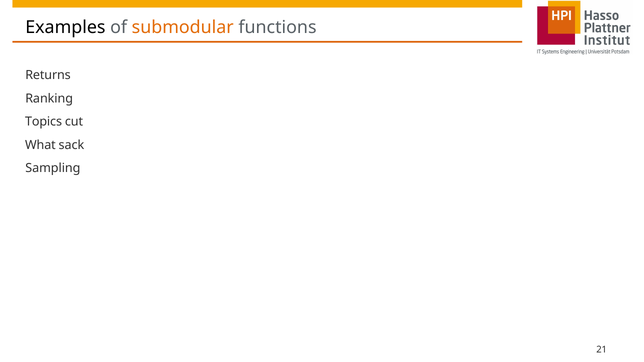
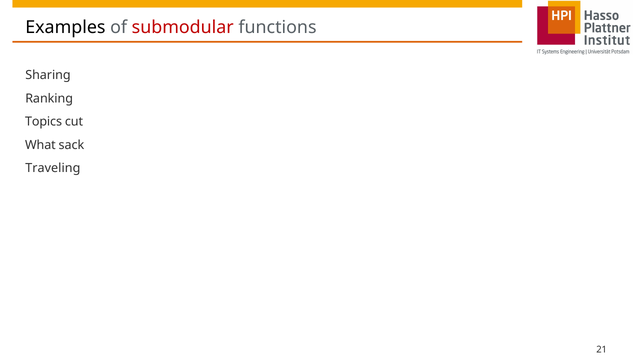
submodular colour: orange -> red
Returns: Returns -> Sharing
Sampling: Sampling -> Traveling
